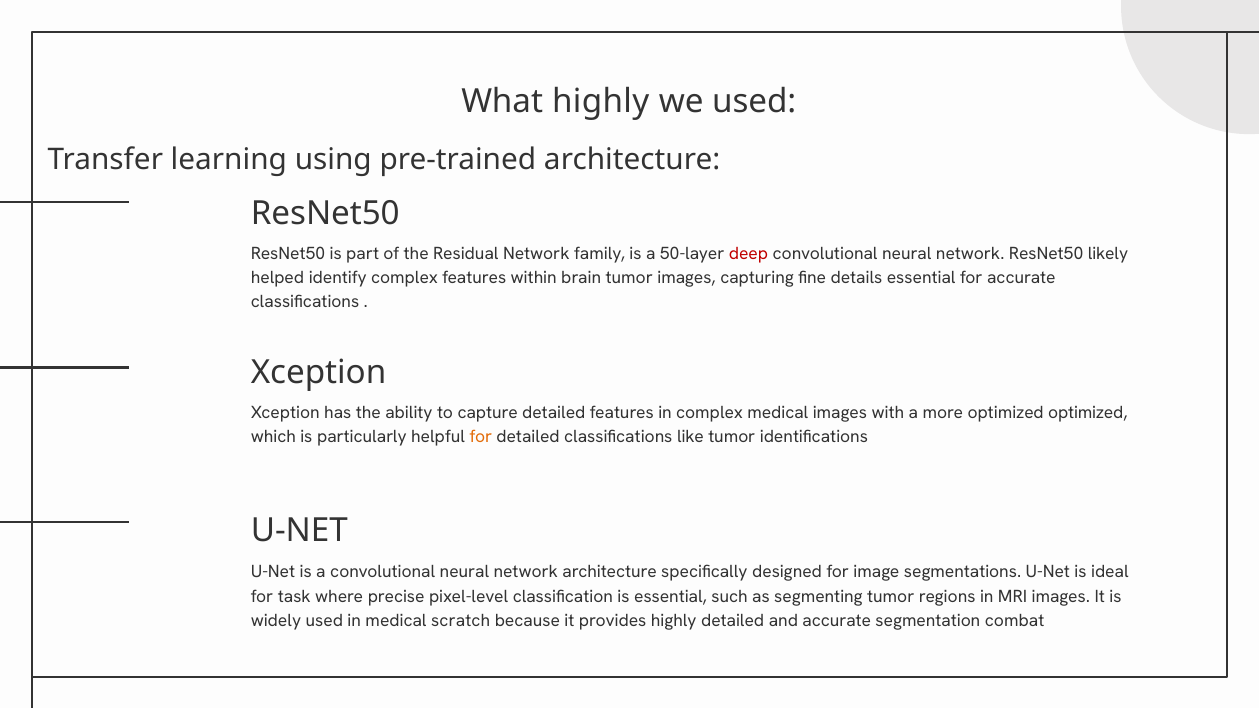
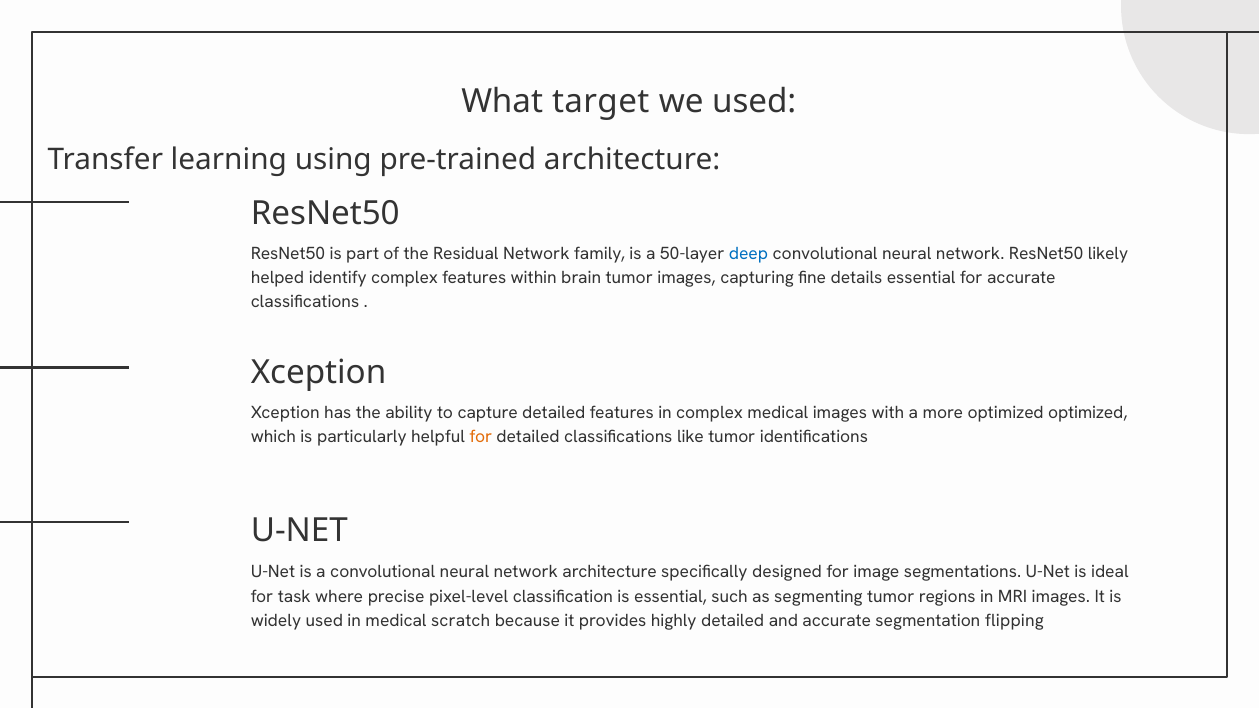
What highly: highly -> target
deep colour: red -> blue
combat: combat -> flipping
